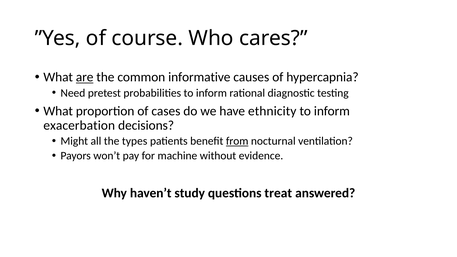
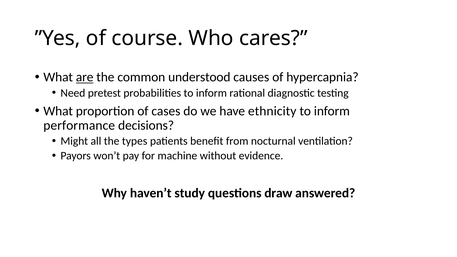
informative: informative -> understood
exacerbation: exacerbation -> performance
from underline: present -> none
treat: treat -> draw
